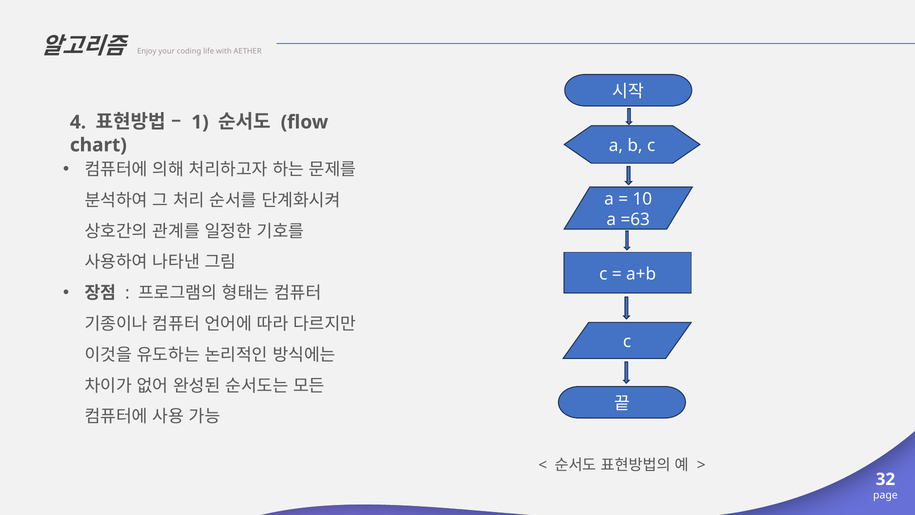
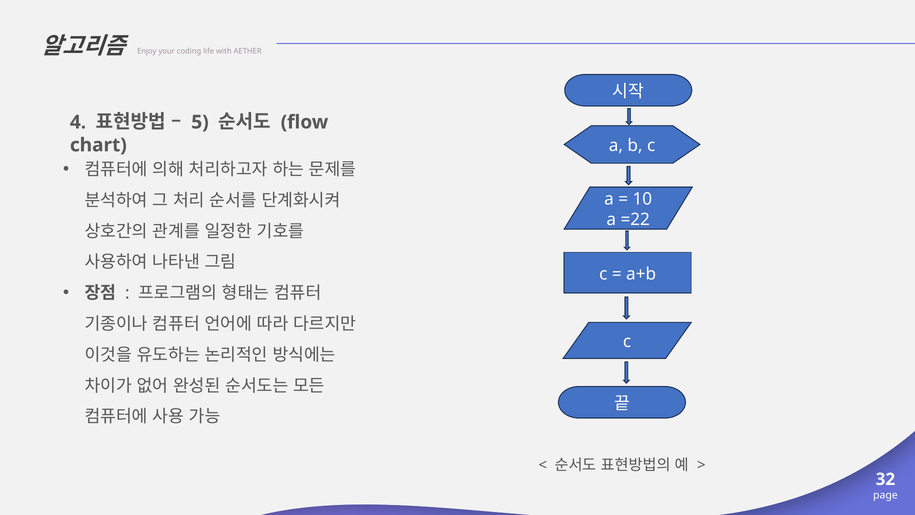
1: 1 -> 5
=63: =63 -> =22
